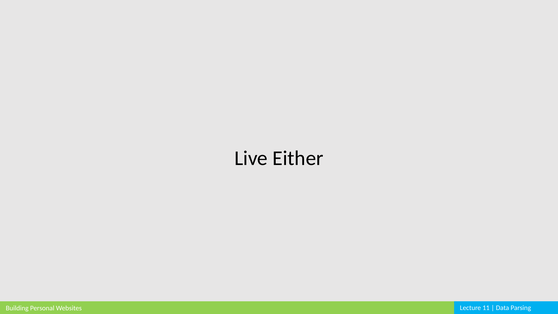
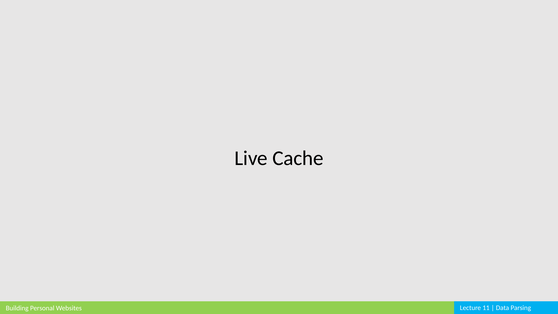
Either: Either -> Cache
